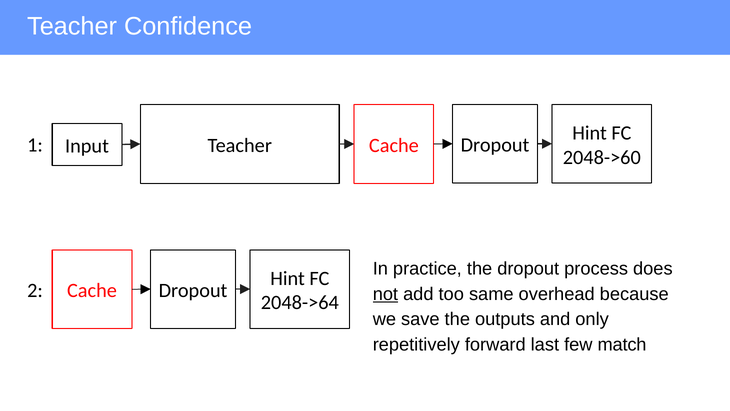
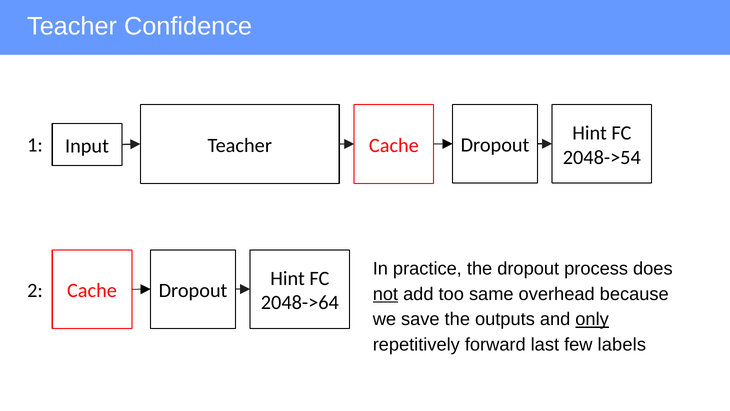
2048->60: 2048->60 -> 2048->54
only underline: none -> present
match: match -> labels
